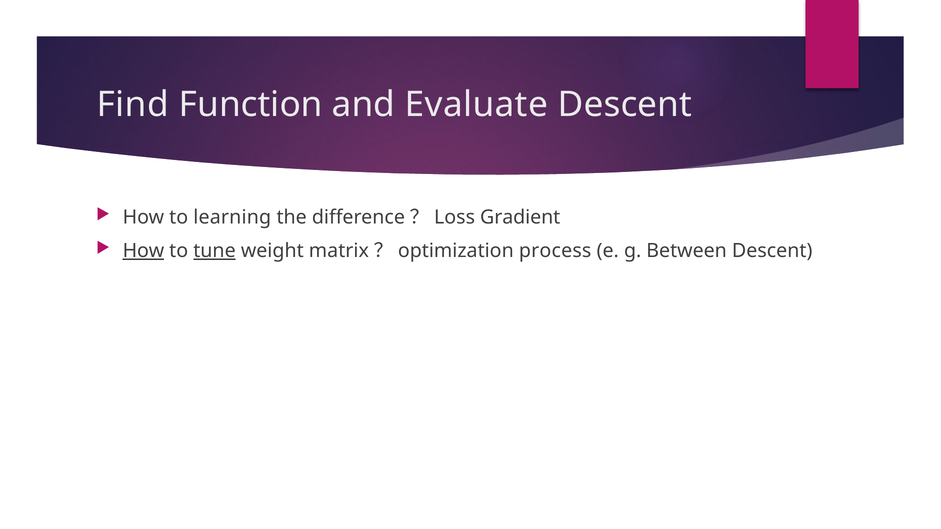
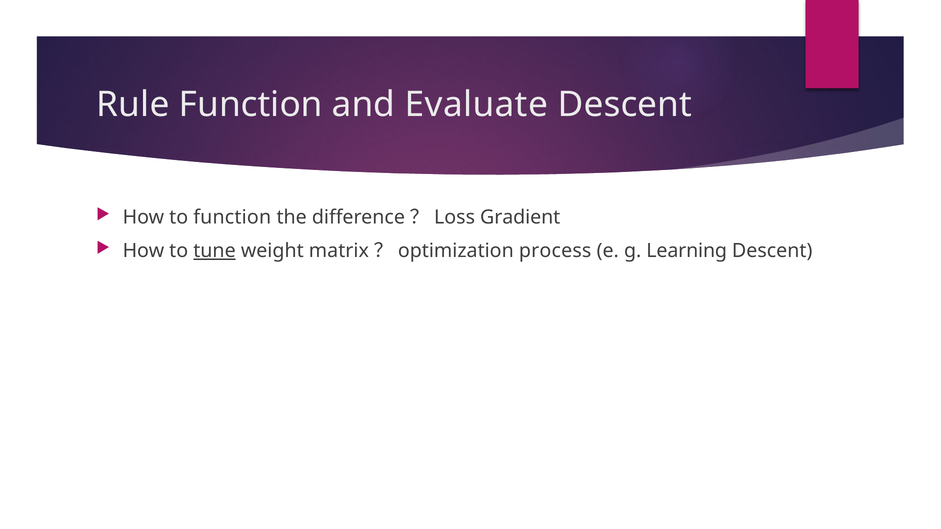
Find: Find -> Rule
to learning: learning -> function
How at (143, 251) underline: present -> none
Between: Between -> Learning
